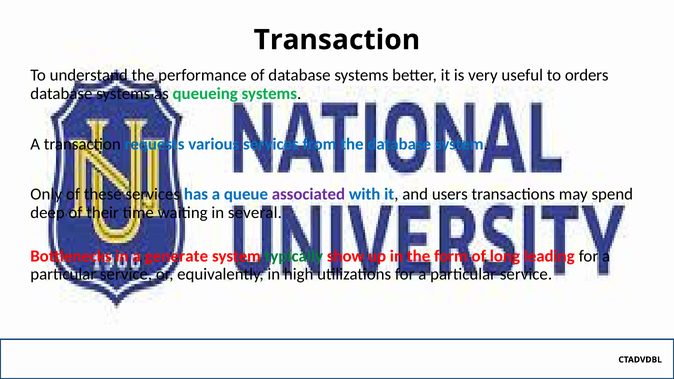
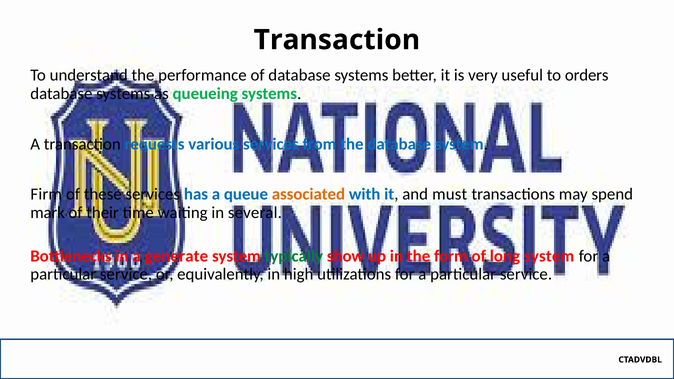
Only: Only -> Firm
associated colour: purple -> orange
users: users -> must
deep: deep -> mark
long leading: leading -> system
